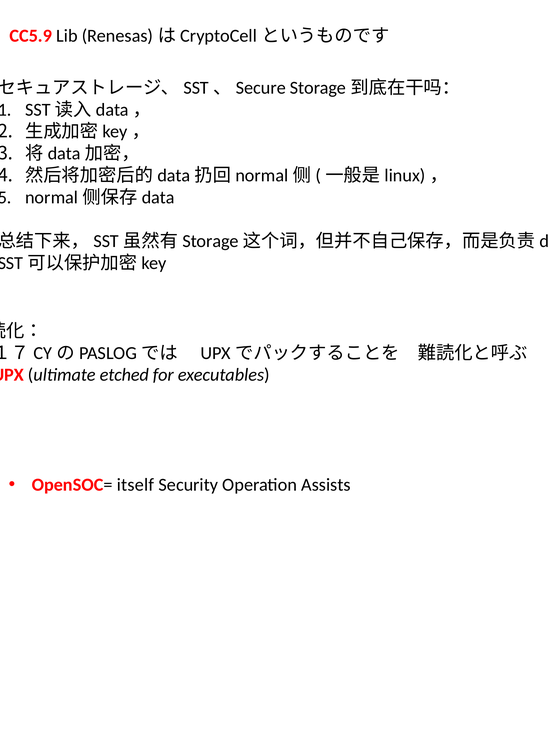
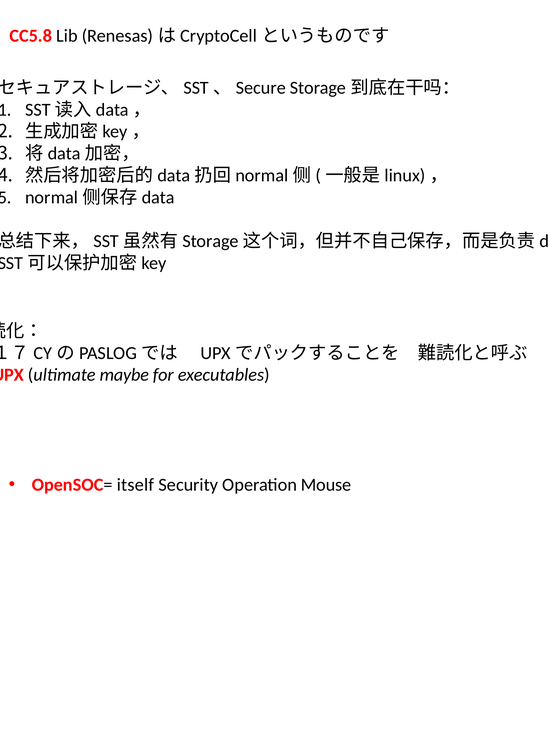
CC5.9: CC5.9 -> CC5.8
etched: etched -> maybe
Assists: Assists -> Mouse
